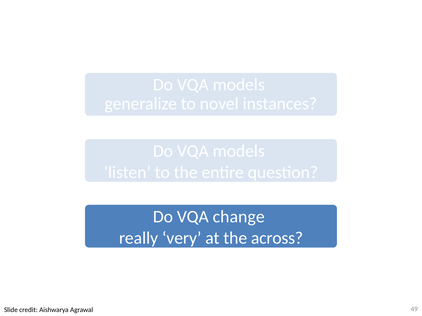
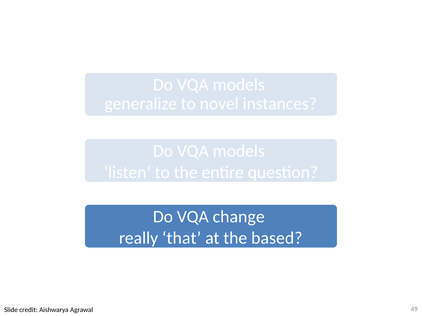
very: very -> that
across: across -> based
